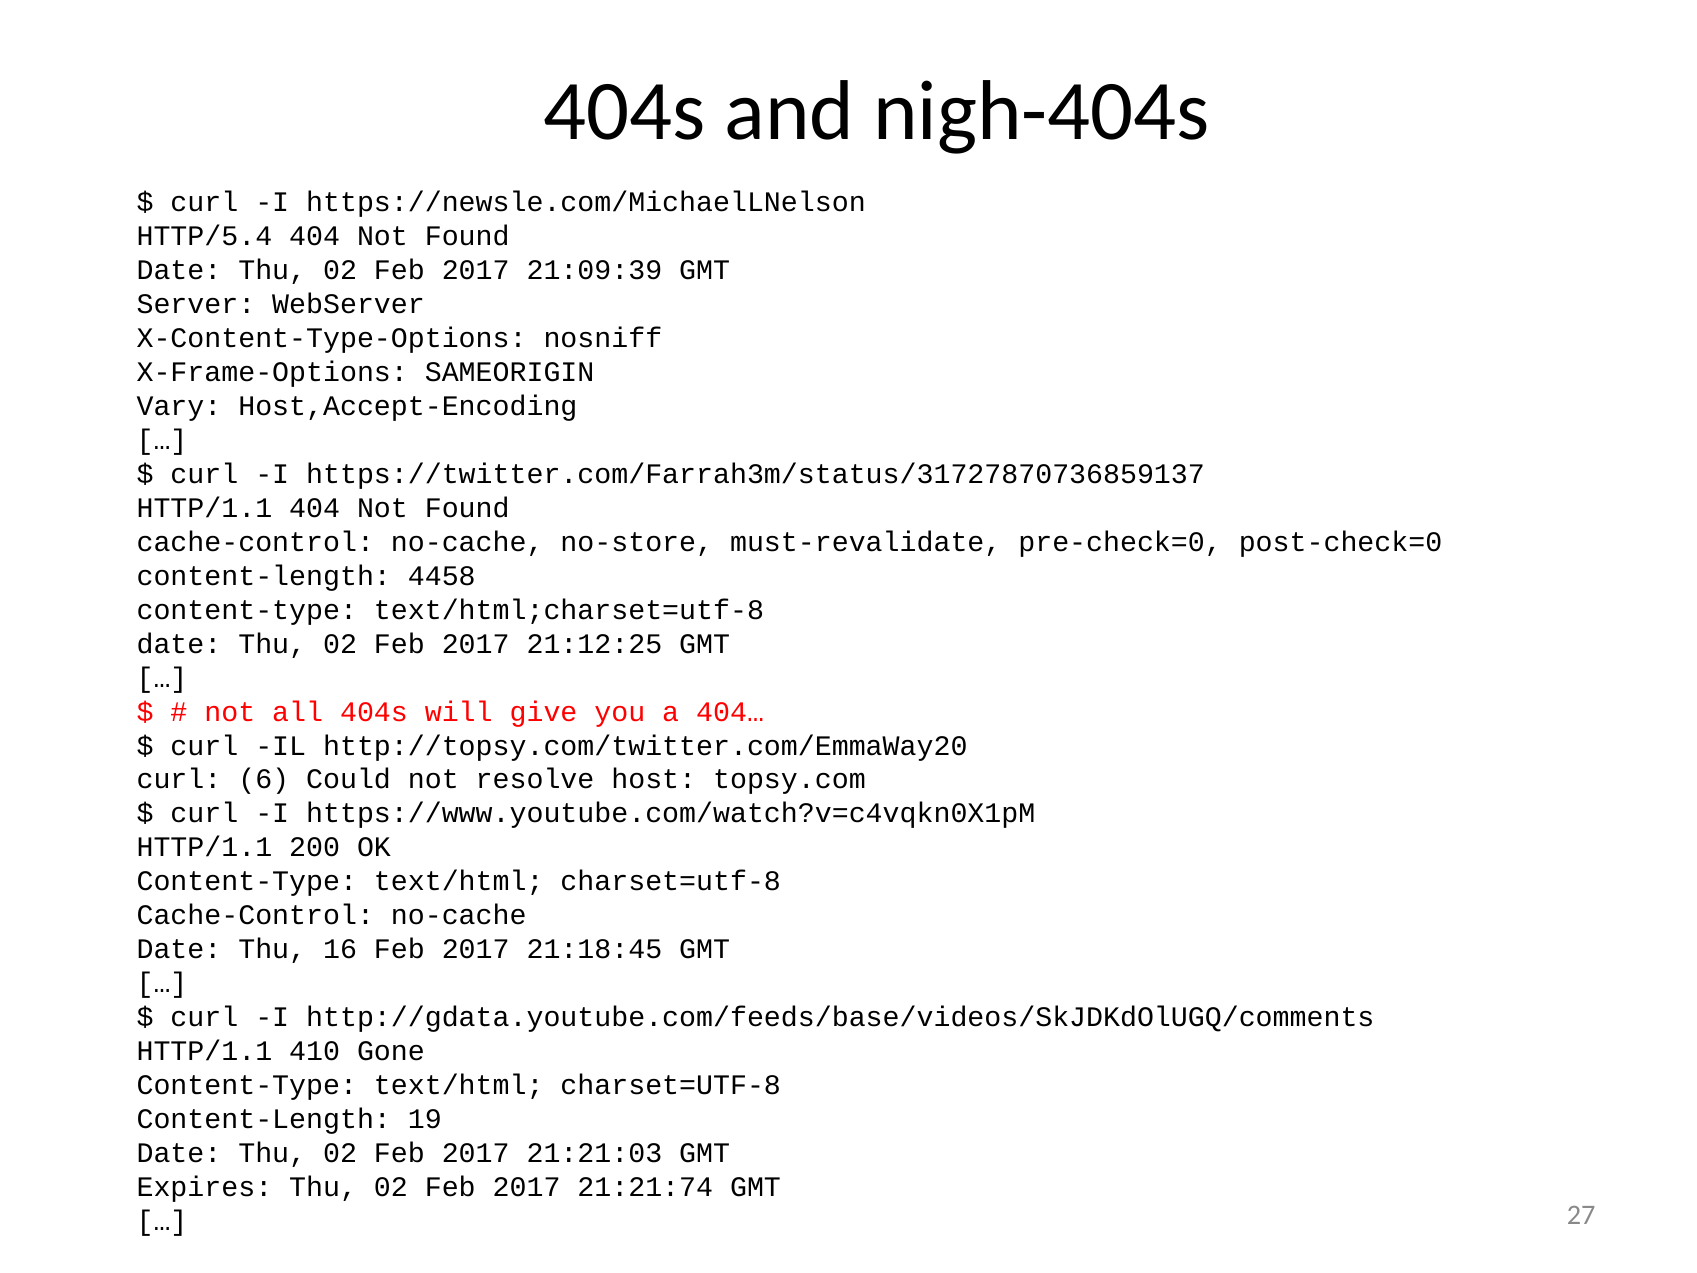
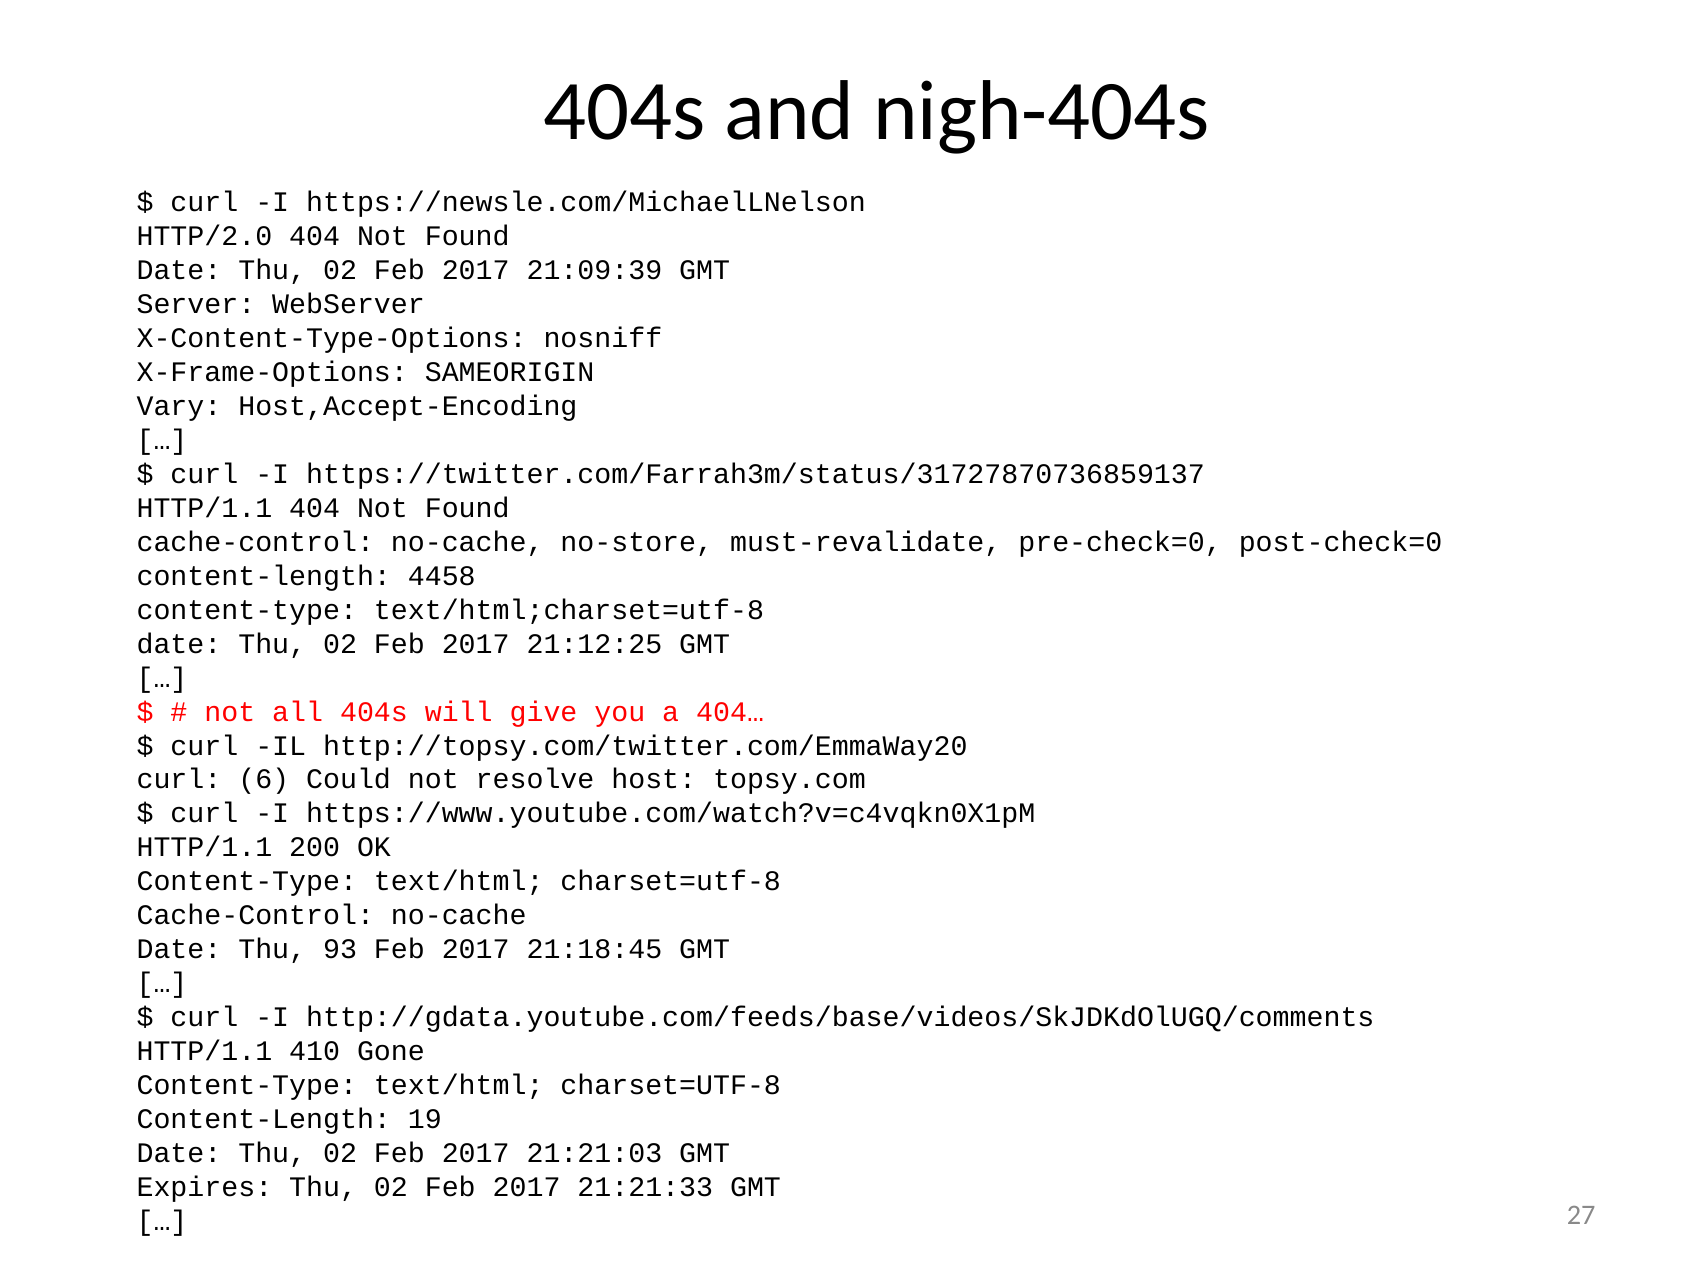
HTTP/5.4: HTTP/5.4 -> HTTP/2.0
16: 16 -> 93
21:21:74: 21:21:74 -> 21:21:33
